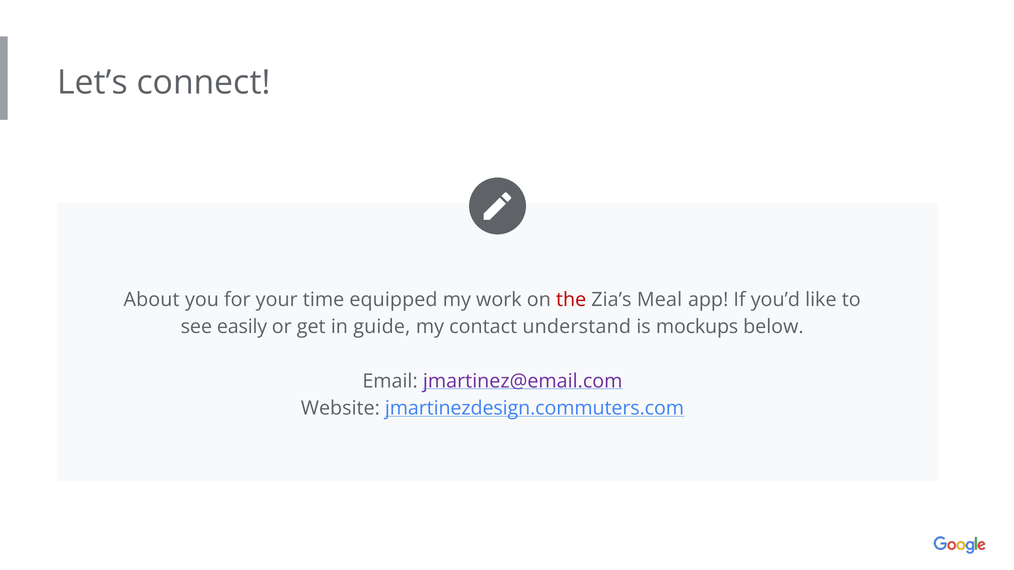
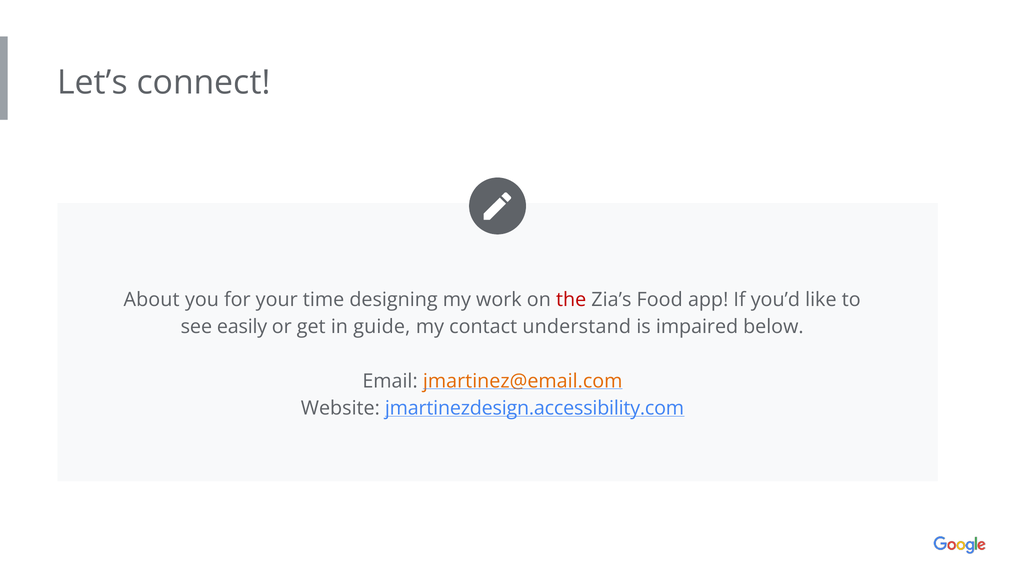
equipped: equipped -> designing
Meal: Meal -> Food
mockups: mockups -> impaired
jmartinez@email.com colour: purple -> orange
jmartinezdesign.commuters.com: jmartinezdesign.commuters.com -> jmartinezdesign.accessibility.com
